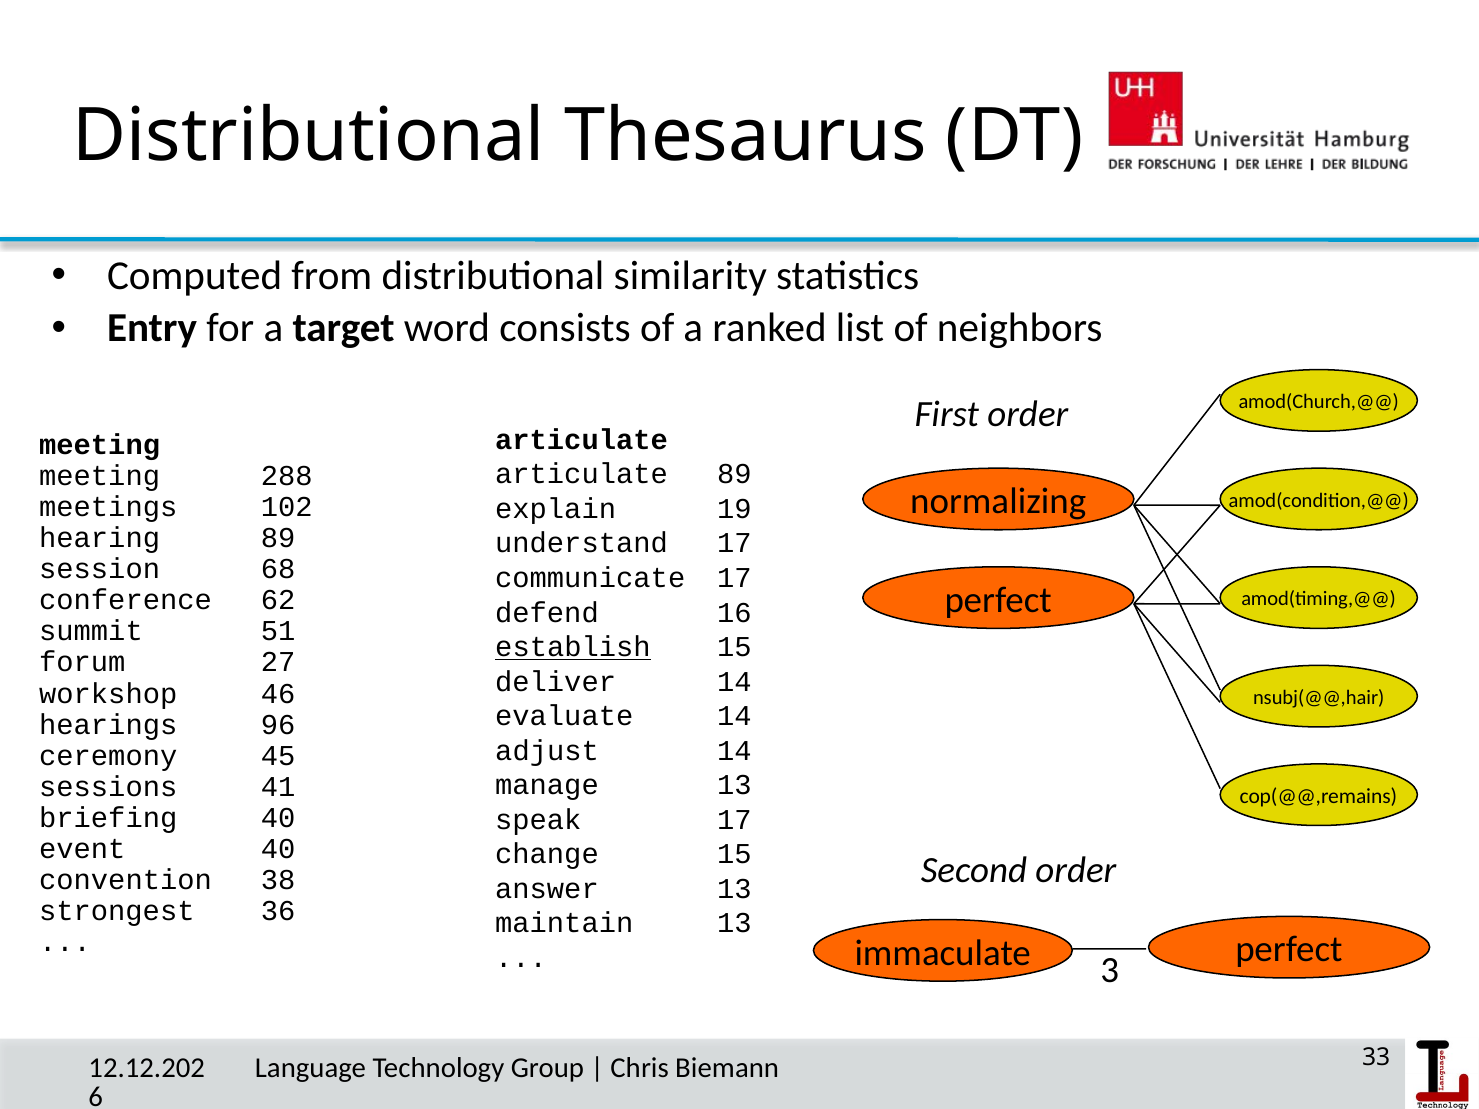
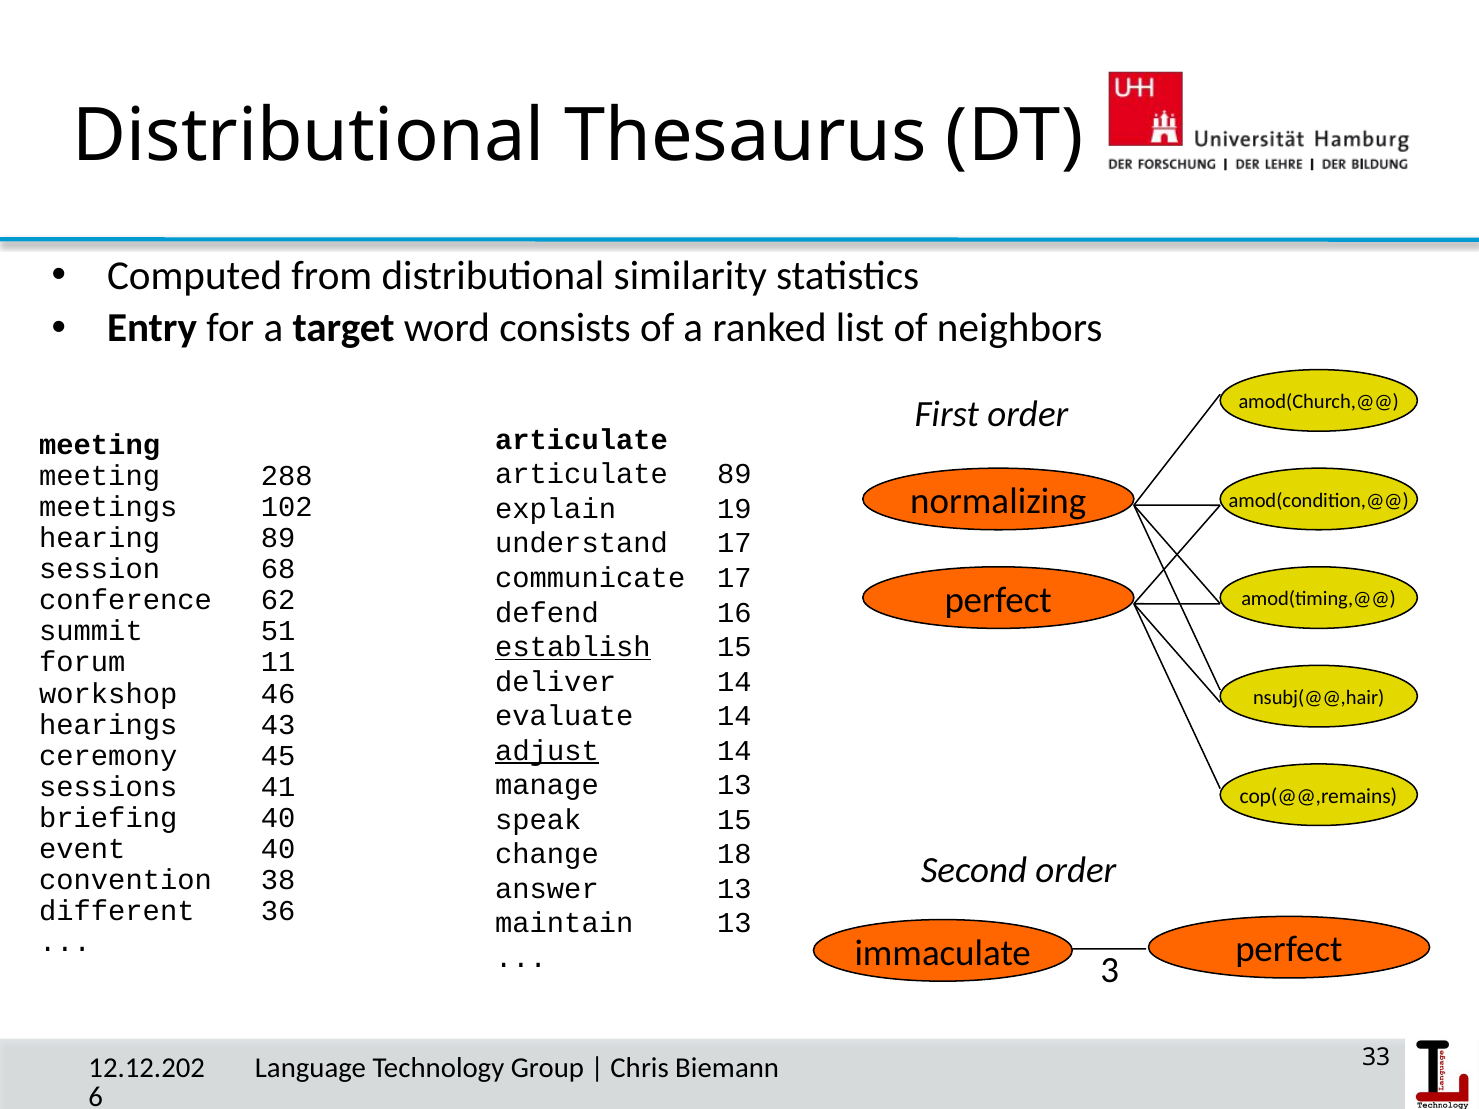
27: 27 -> 11
96: 96 -> 43
adjust underline: none -> present
speak 17: 17 -> 15
change 15: 15 -> 18
strongest: strongest -> different
